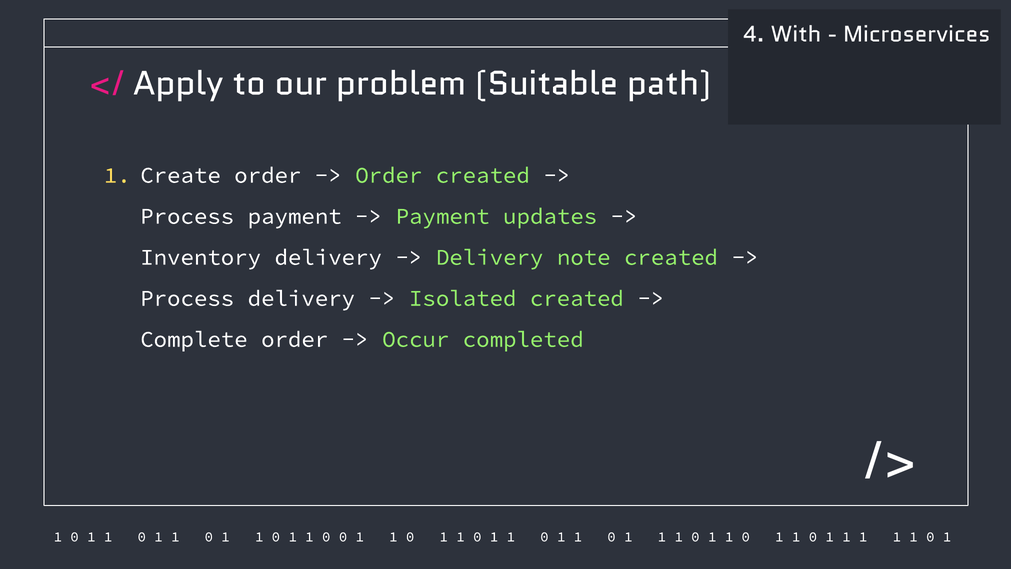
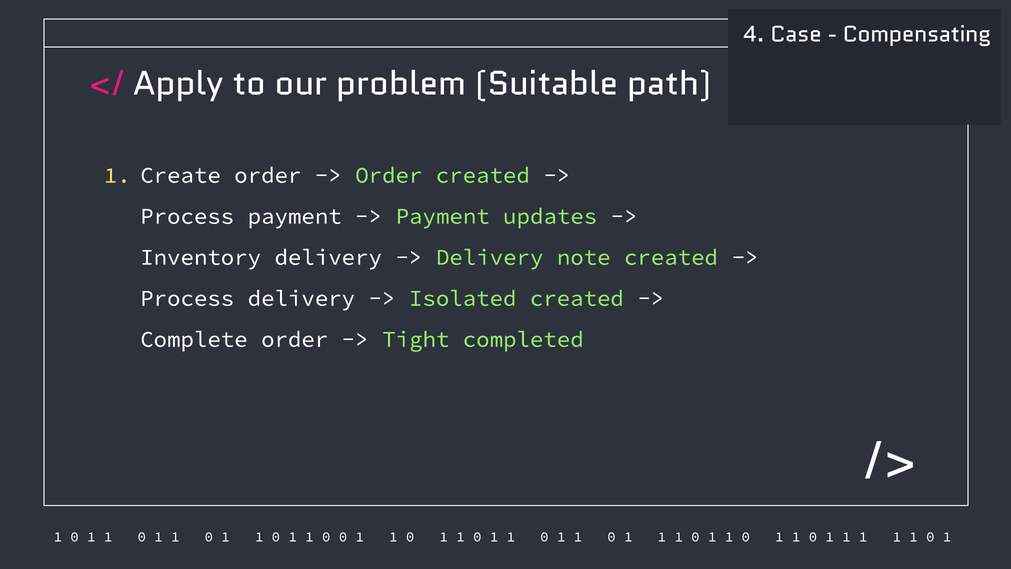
With: With -> Case
Microservices: Microservices -> Compensating
Occur: Occur -> Tight
